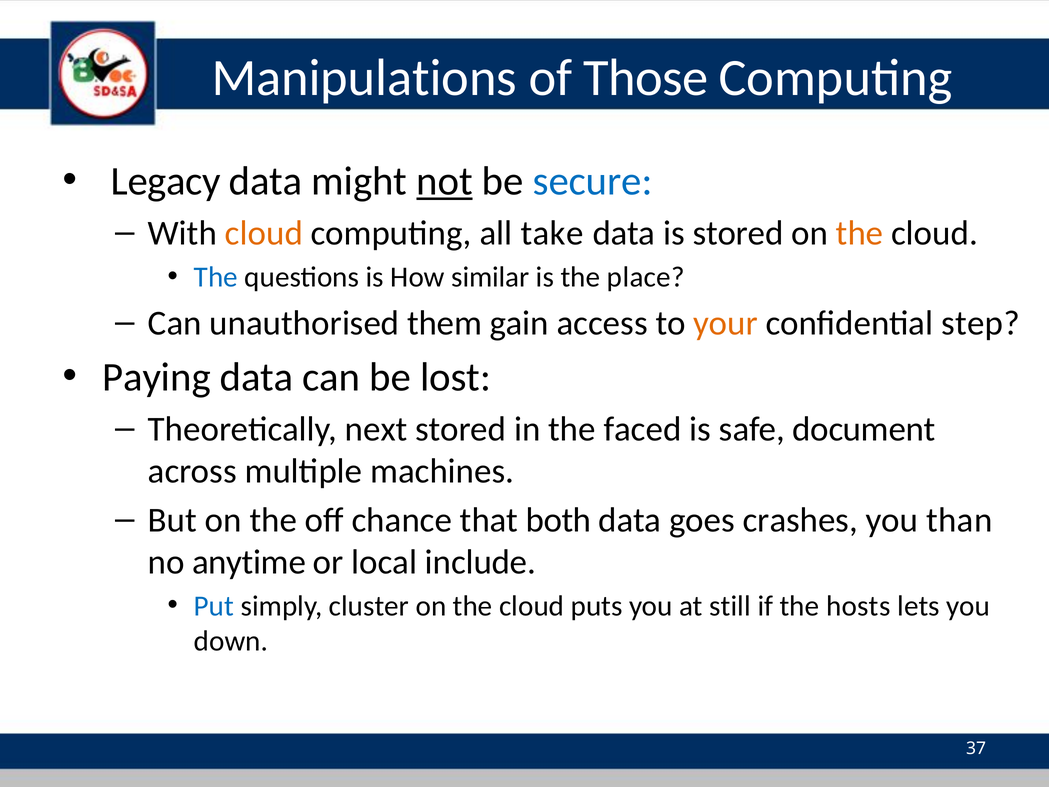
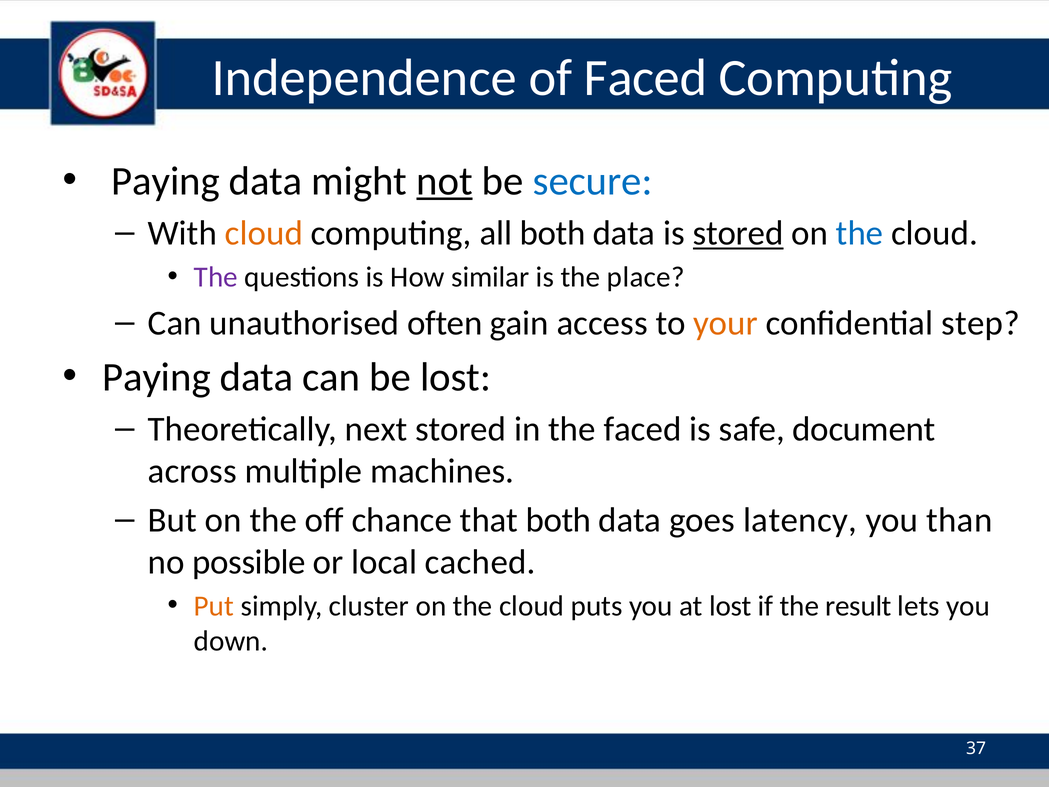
Manipulations: Manipulations -> Independence
of Those: Those -> Faced
Legacy at (166, 181): Legacy -> Paying
all take: take -> both
stored at (738, 233) underline: none -> present
the at (860, 233) colour: orange -> blue
The at (216, 277) colour: blue -> purple
them: them -> often
crashes: crashes -> latency
anytime: anytime -> possible
include: include -> cached
Put colour: blue -> orange
at still: still -> lost
hosts: hosts -> result
